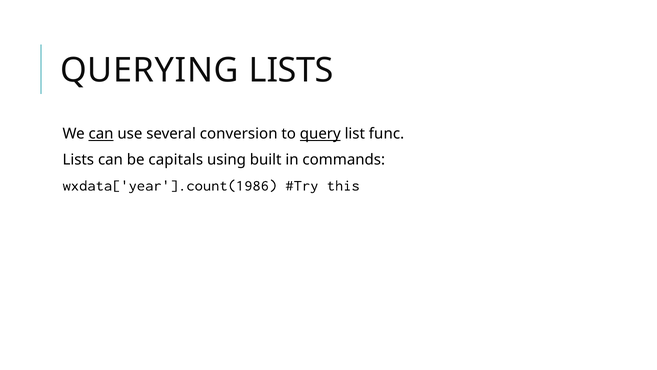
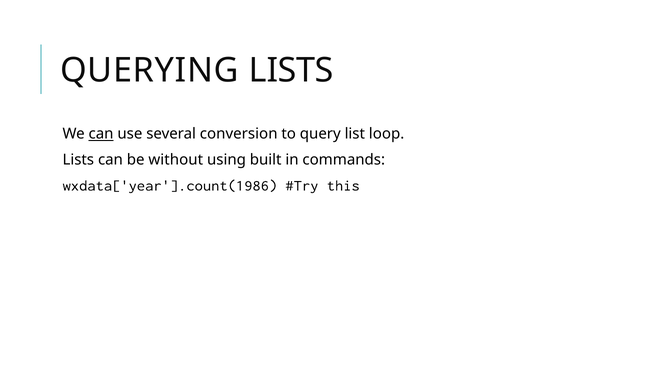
query underline: present -> none
func: func -> loop
capitals: capitals -> without
